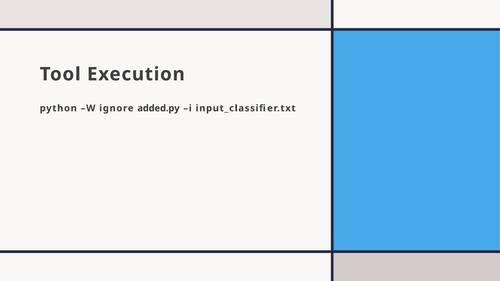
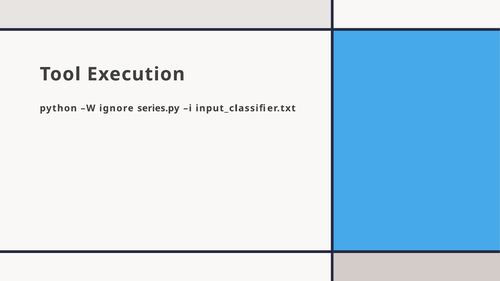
added.py: added.py -> series.py
